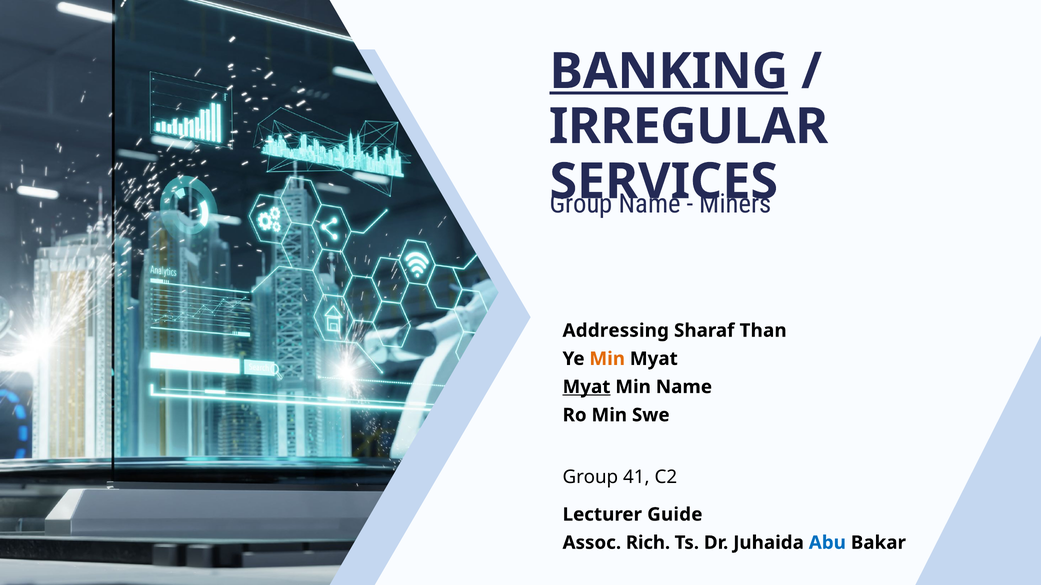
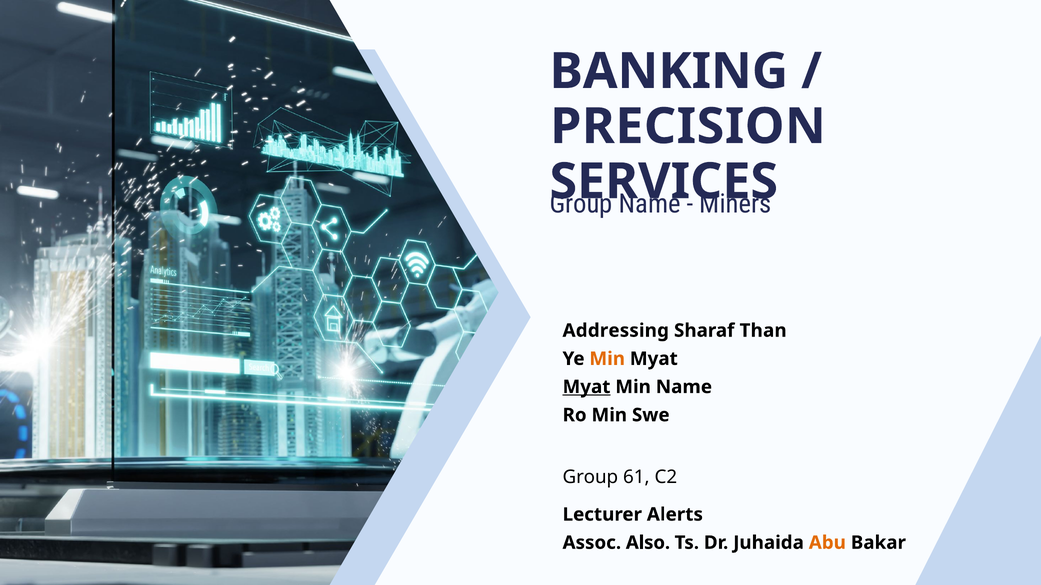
BANKING underline: present -> none
IRREGULAR: IRREGULAR -> PRECISION
41: 41 -> 61
Guide: Guide -> Alerts
Rich: Rich -> Also
Abu colour: blue -> orange
